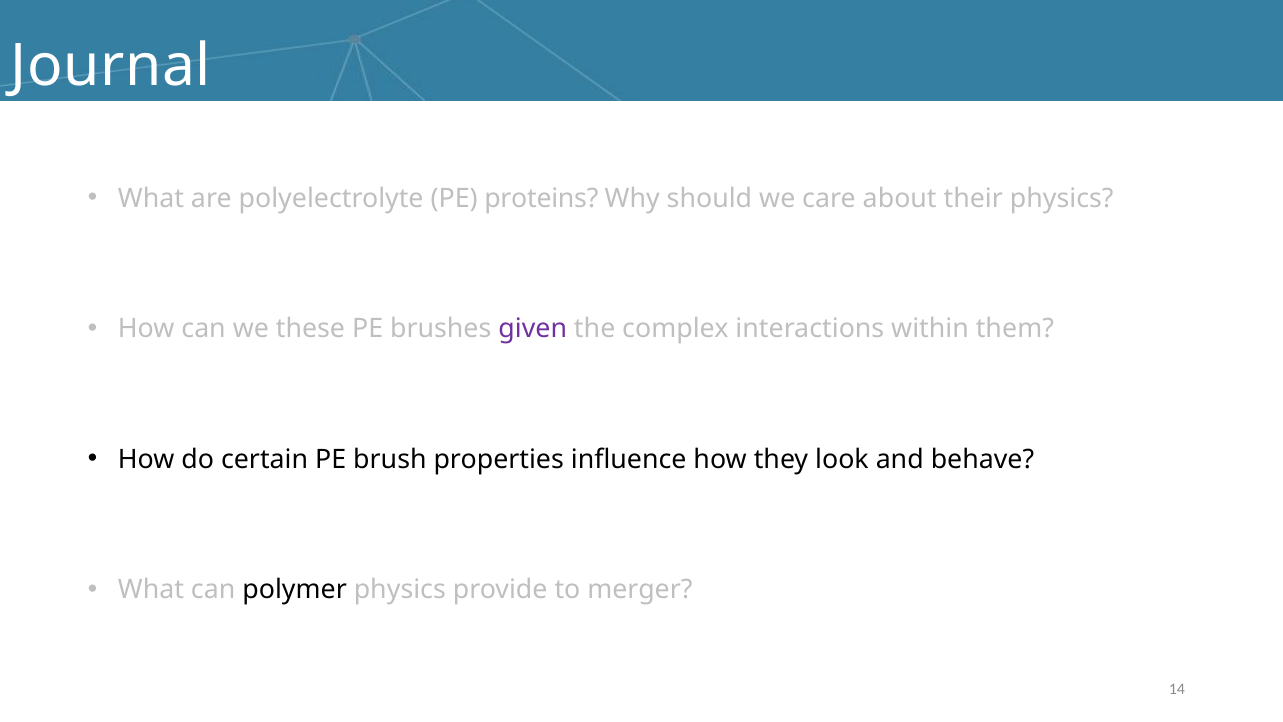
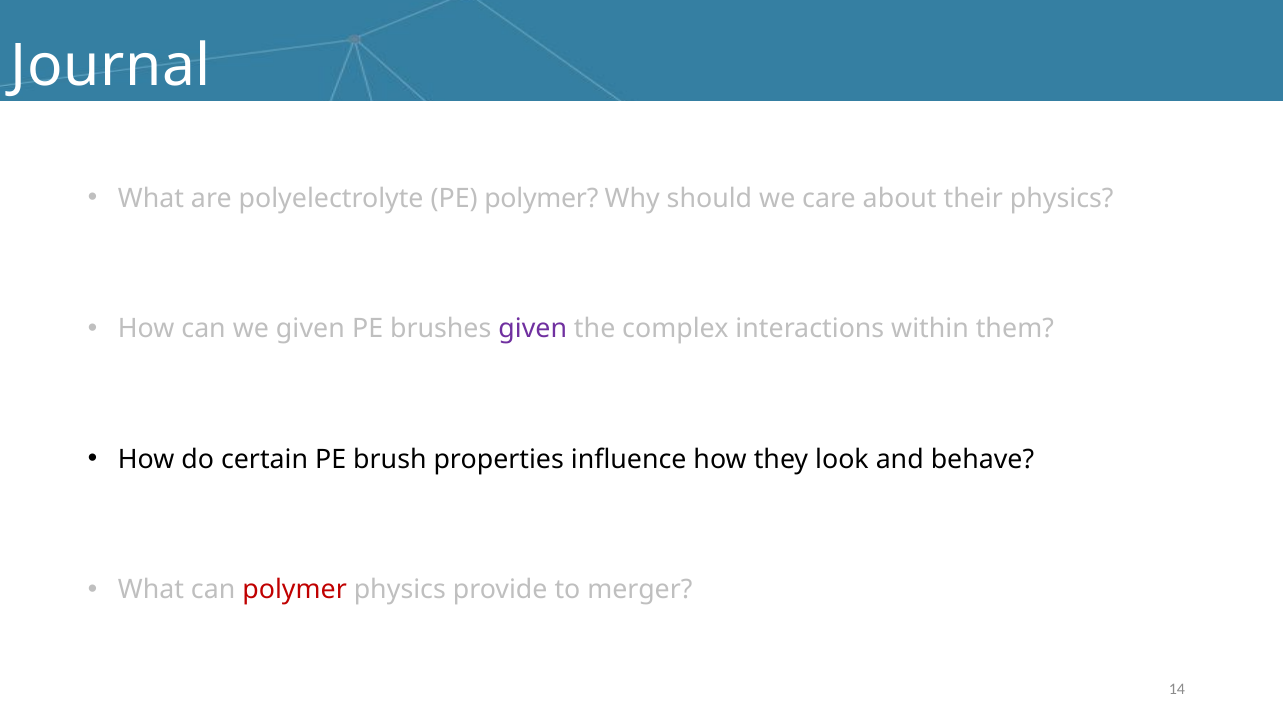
PE proteins: proteins -> polymer
we these: these -> given
polymer at (295, 590) colour: black -> red
